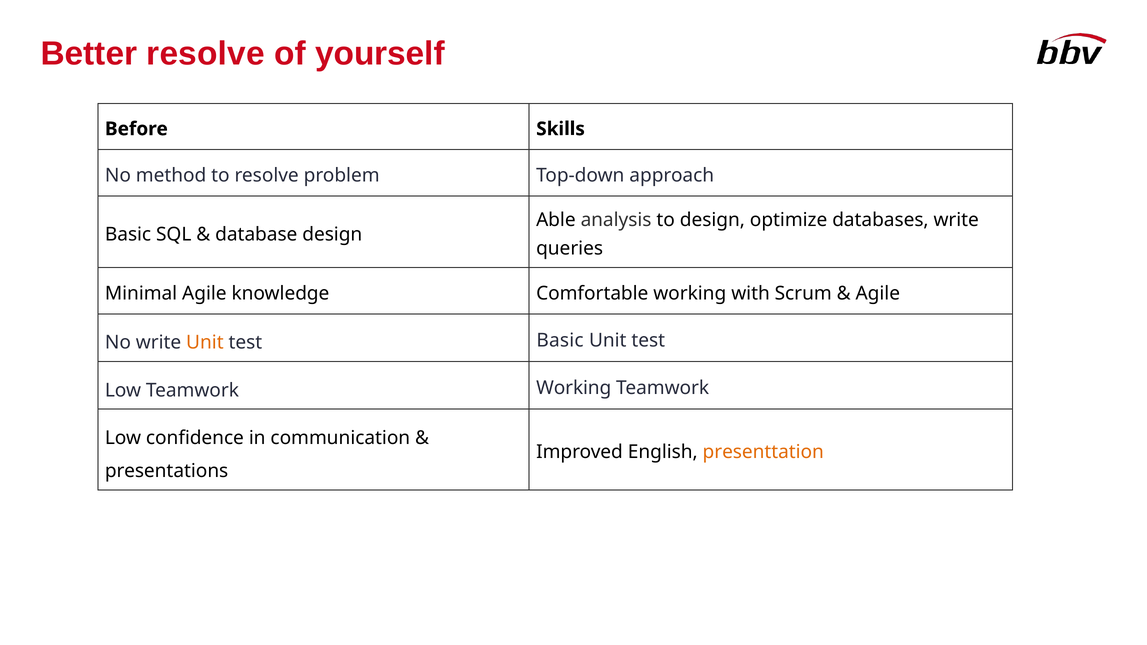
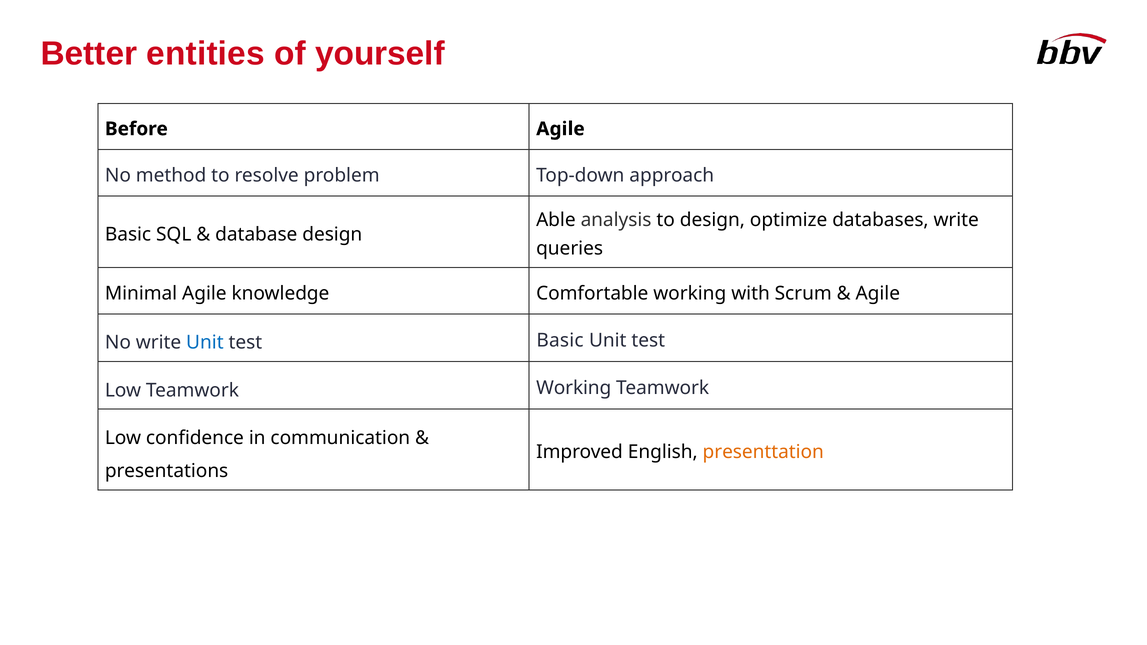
Better resolve: resolve -> entities
Before Skills: Skills -> Agile
Unit at (205, 343) colour: orange -> blue
